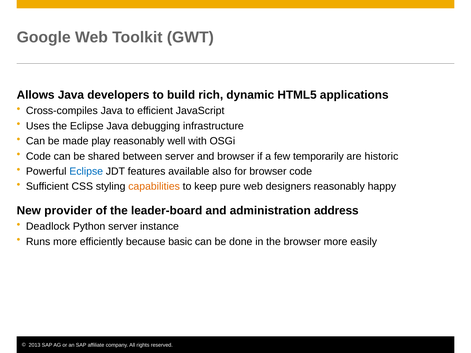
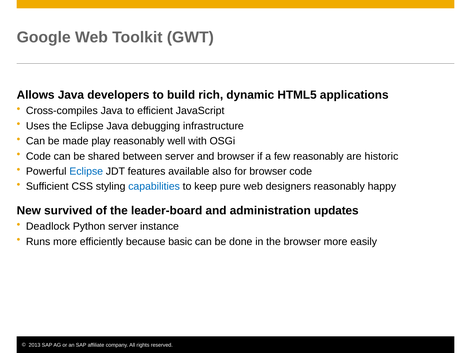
few temporarily: temporarily -> reasonably
capabilities colour: orange -> blue
provider: provider -> survived
address: address -> updates
